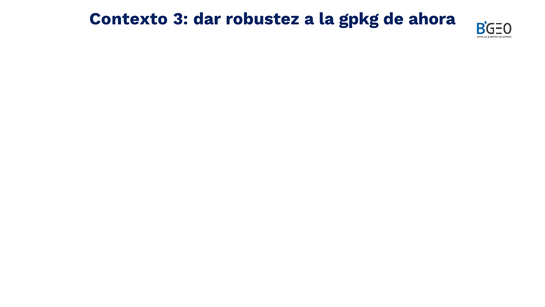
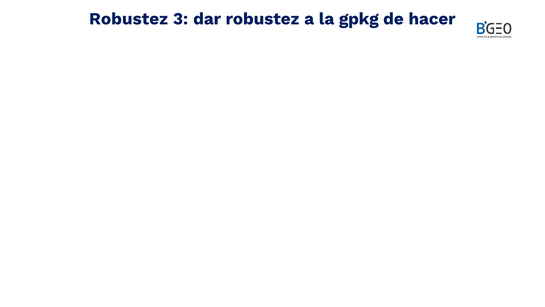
Contexto at (129, 19): Contexto -> Robustez
ahora: ahora -> hacer
